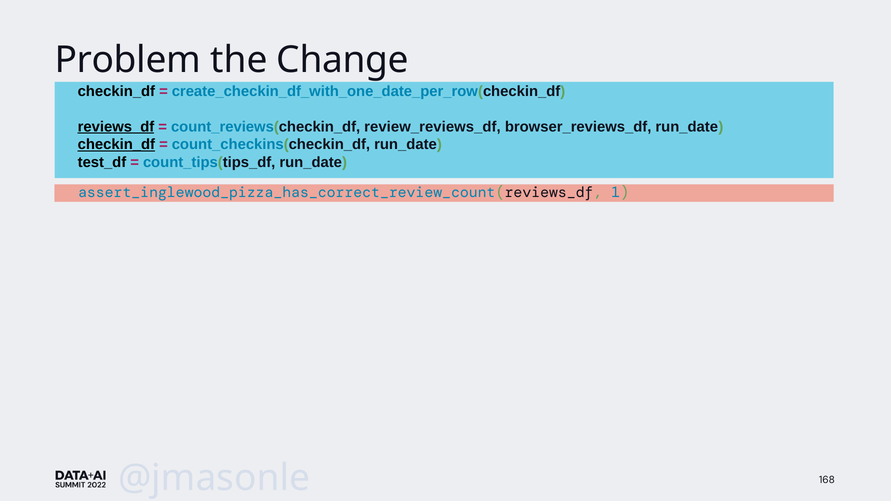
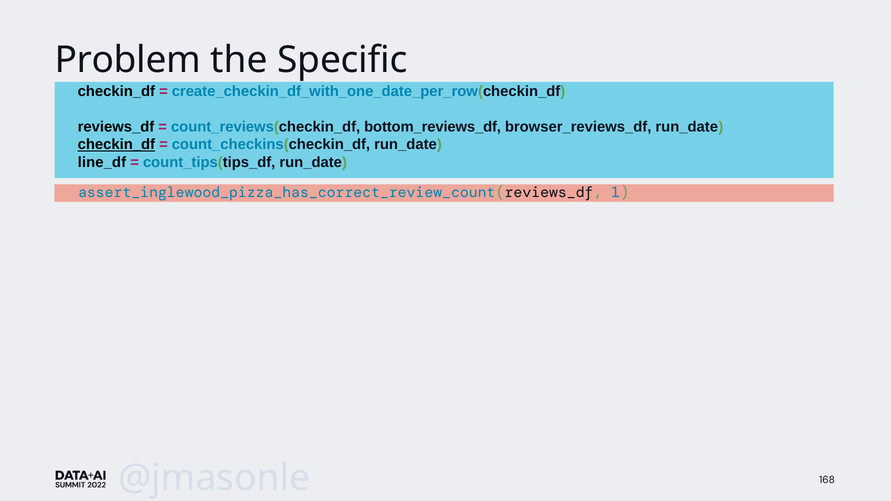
Change: Change -> Specific
reviews_df underline: present -> none
review_reviews_df: review_reviews_df -> bottom_reviews_df
test_df: test_df -> line_df
